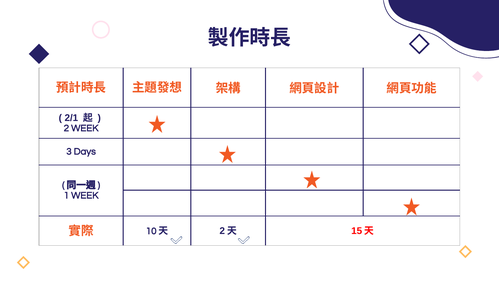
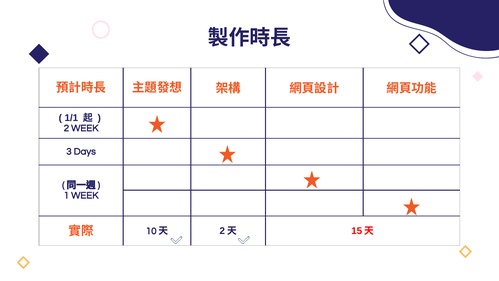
2/1: 2/1 -> 1/1
